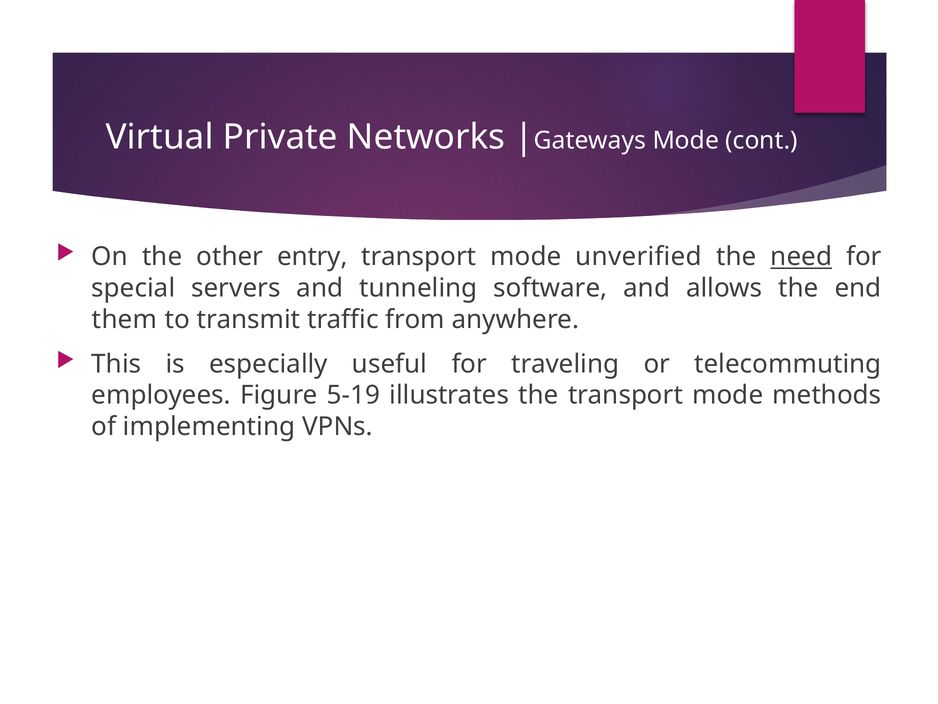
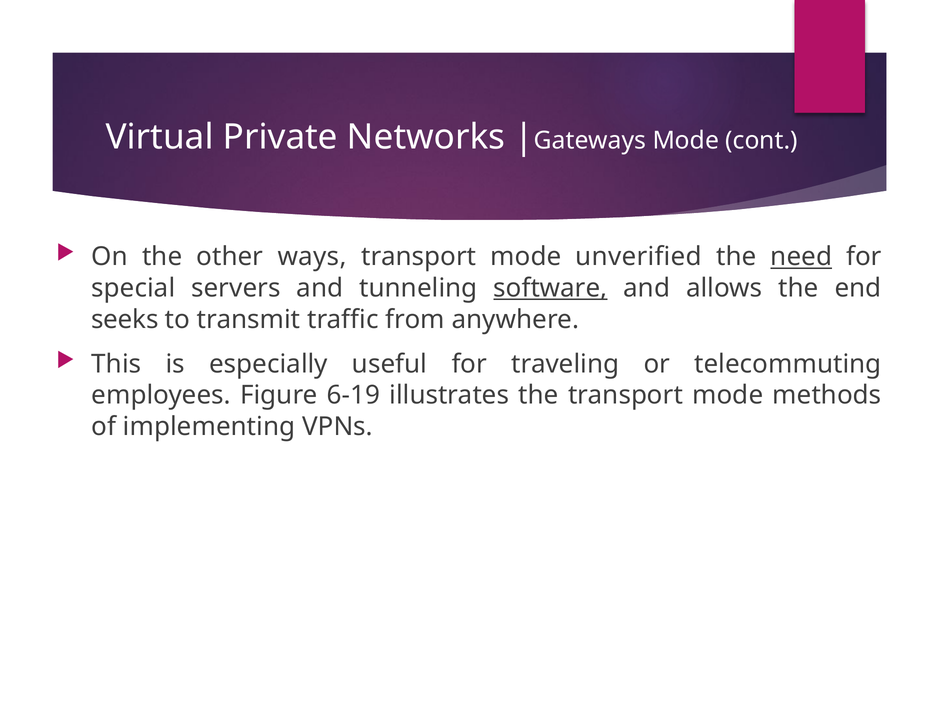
entry: entry -> ways
software underline: none -> present
them: them -> seeks
5-19: 5-19 -> 6-19
